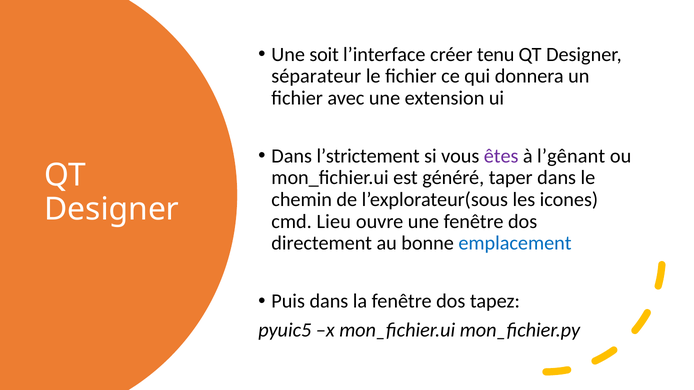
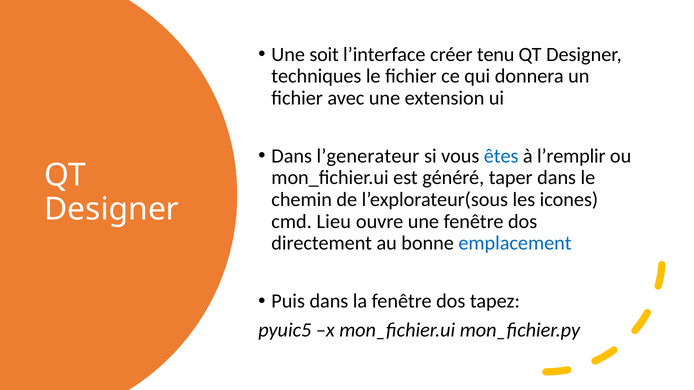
séparateur: séparateur -> techniques
l’strictement: l’strictement -> l’generateur
êtes colour: purple -> blue
l’gênant: l’gênant -> l’remplir
